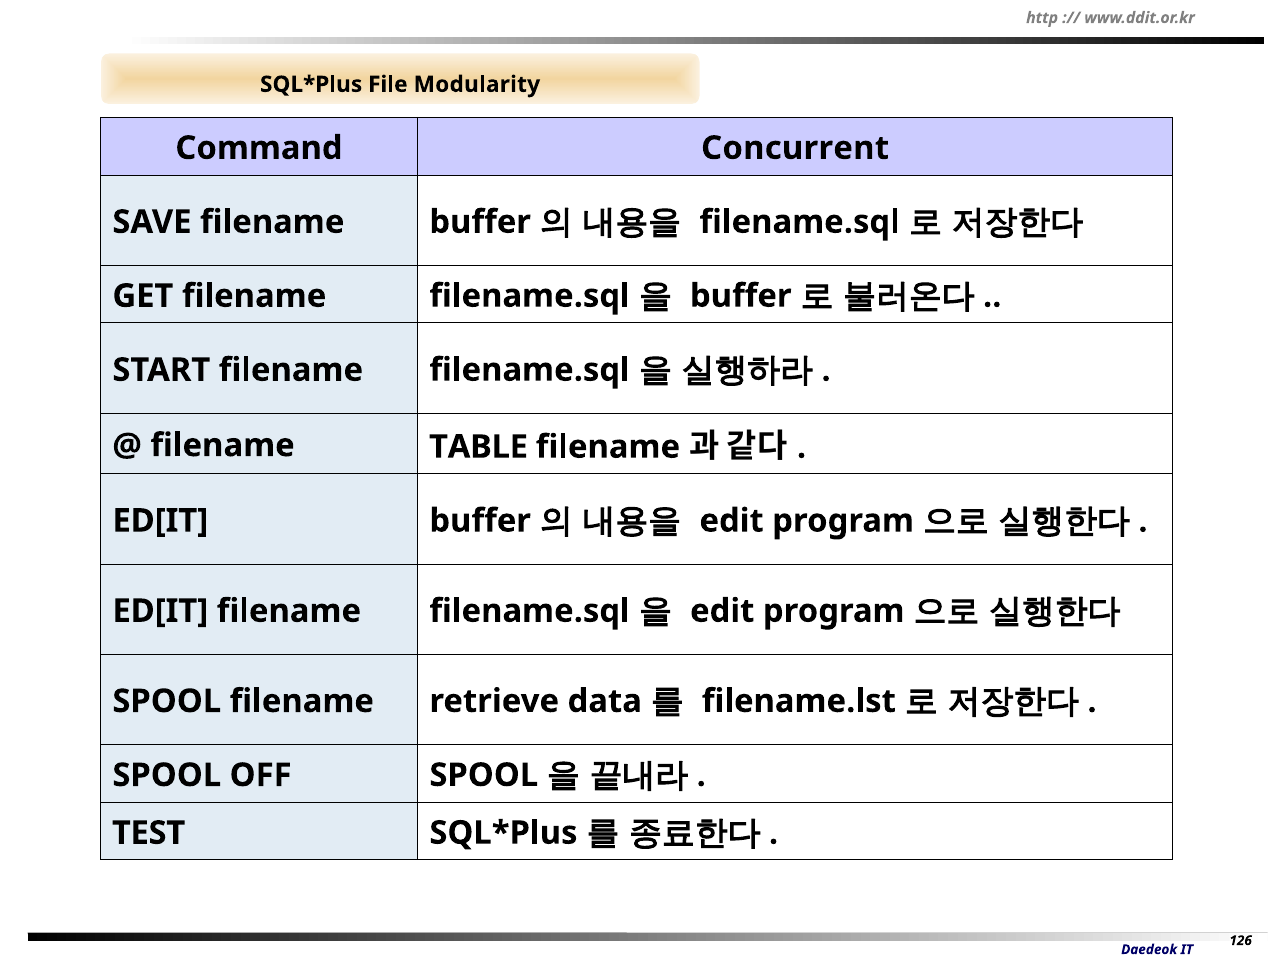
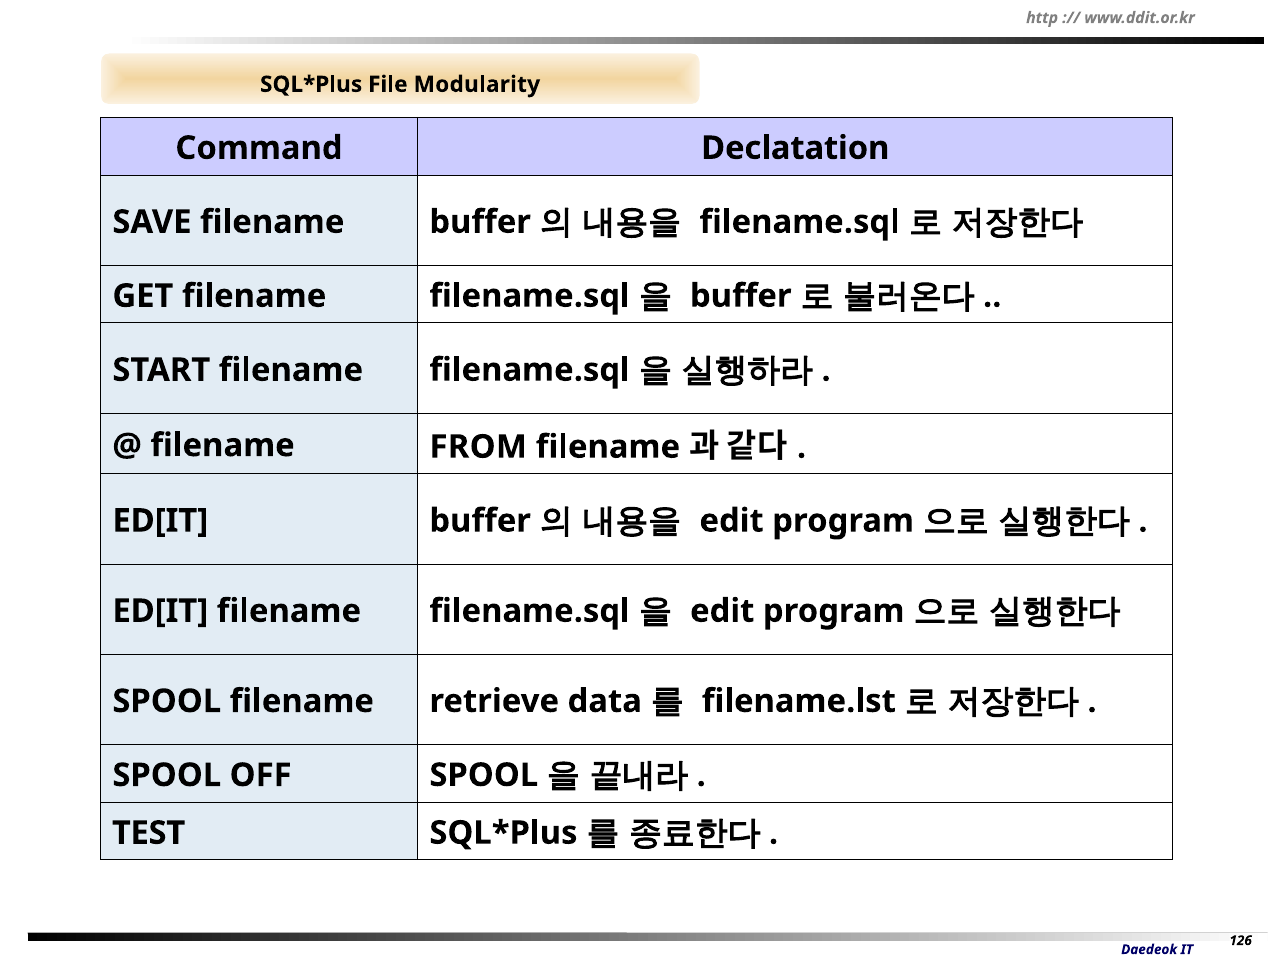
Concurrent: Concurrent -> Declatation
TABLE: TABLE -> FROM
